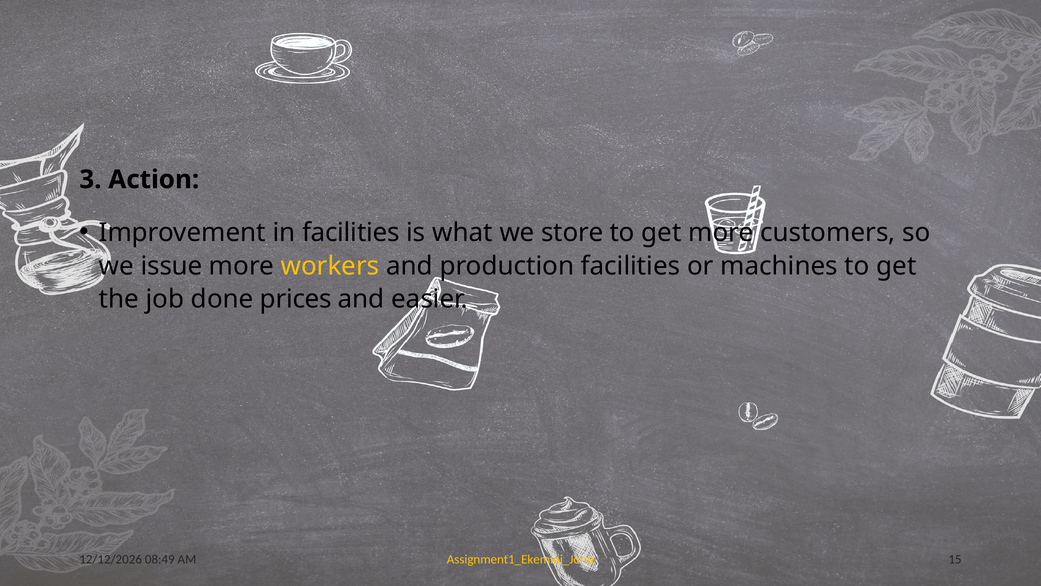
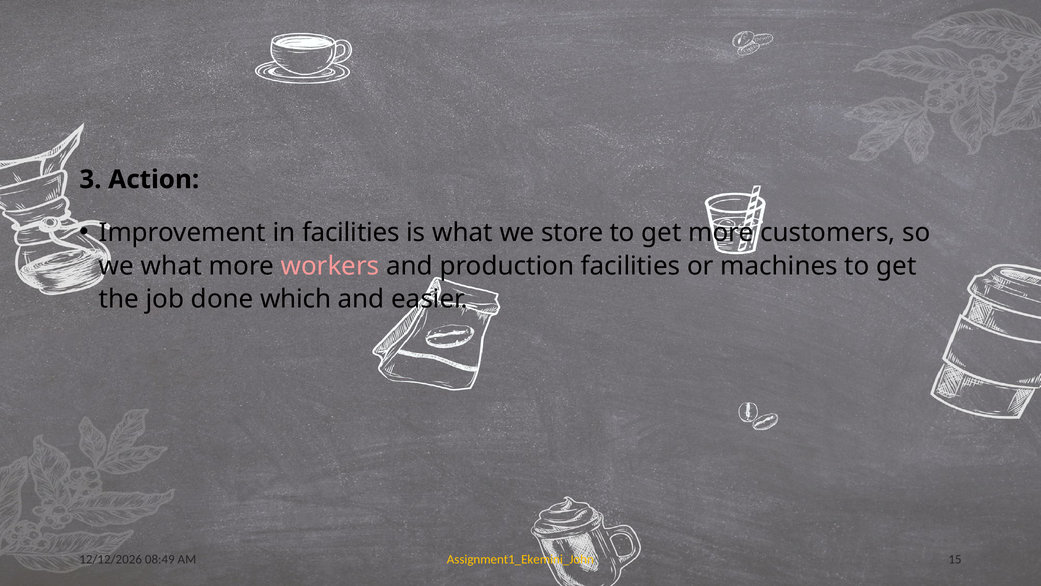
we issue: issue -> what
workers colour: yellow -> pink
prices: prices -> which
